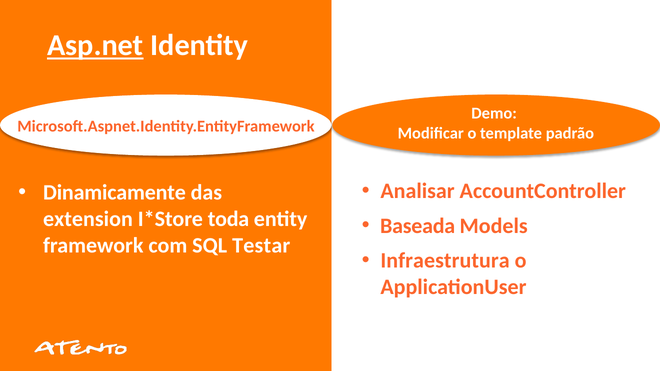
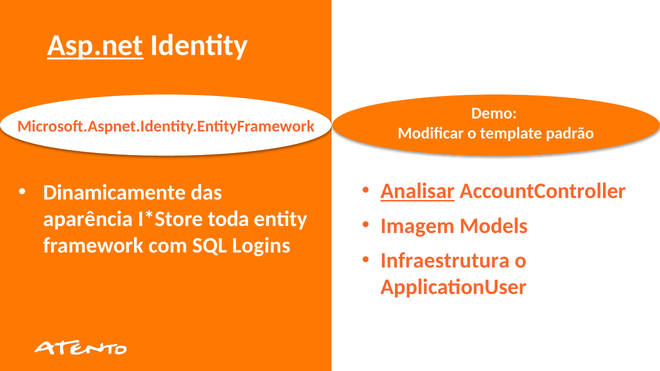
Analisar underline: none -> present
extension: extension -> aparência
Baseada: Baseada -> Imagem
Testar: Testar -> Logins
